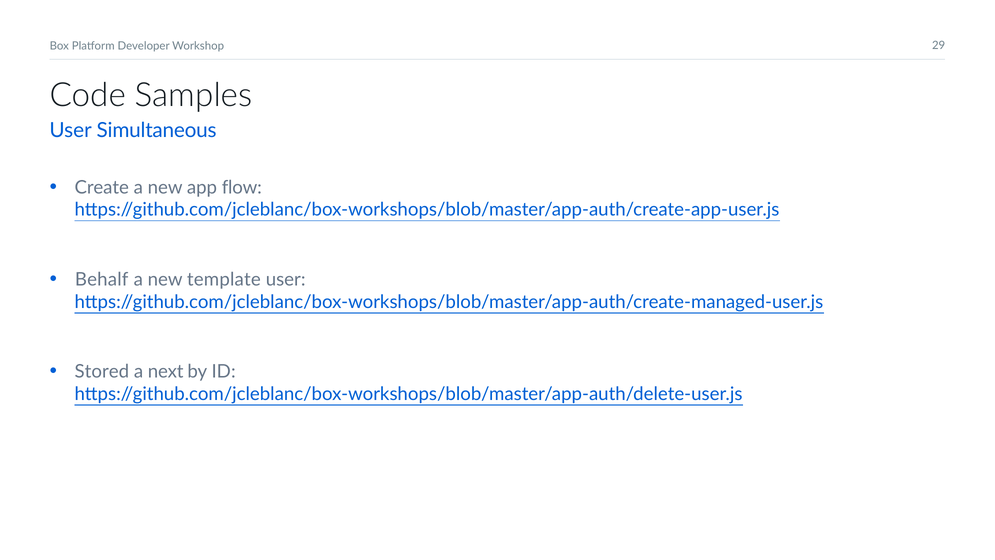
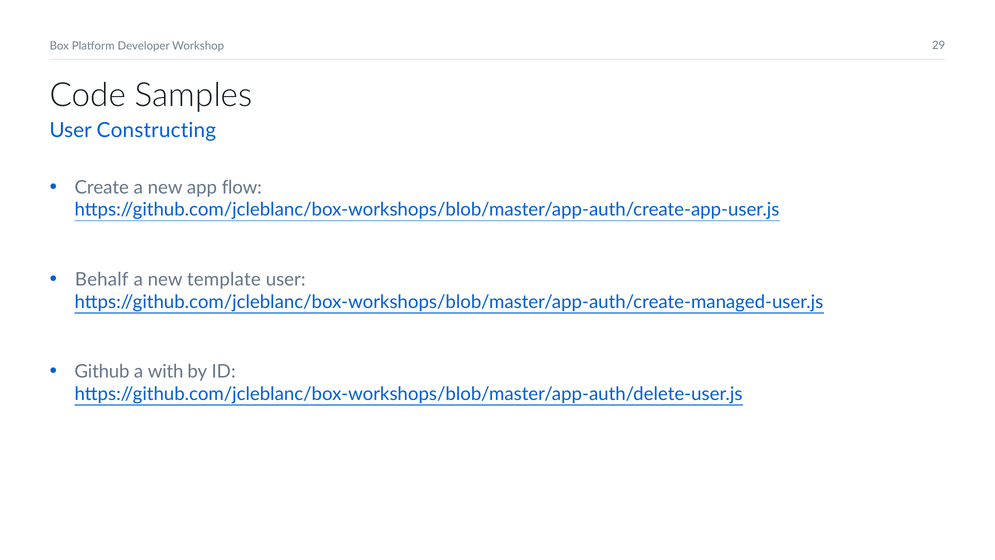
Simultaneous: Simultaneous -> Constructing
Stored: Stored -> Github
next: next -> with
